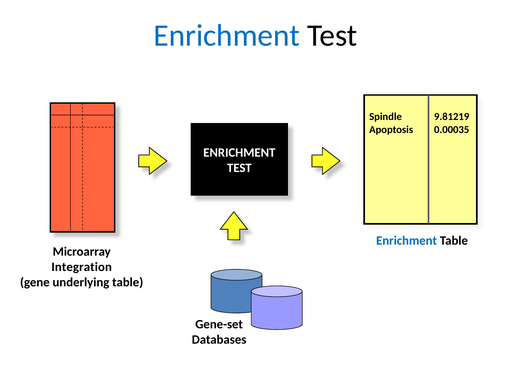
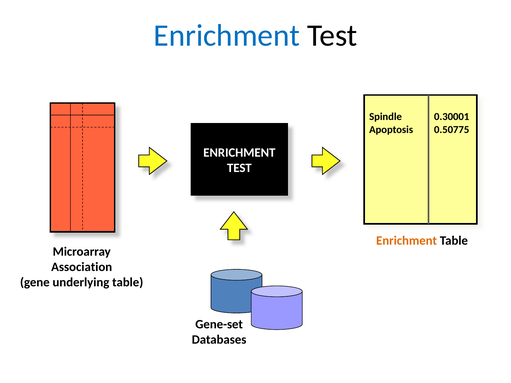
9.81219: 9.81219 -> 0.30001
0.00035: 0.00035 -> 0.50775
Enrichment at (407, 241) colour: blue -> orange
Integration: Integration -> Association
